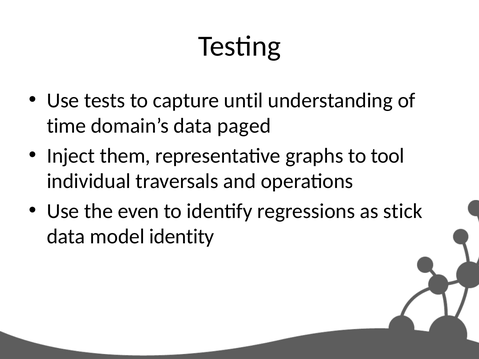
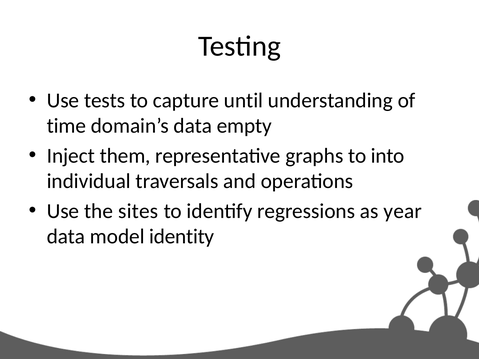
paged: paged -> empty
tool: tool -> into
even: even -> sites
stick: stick -> year
